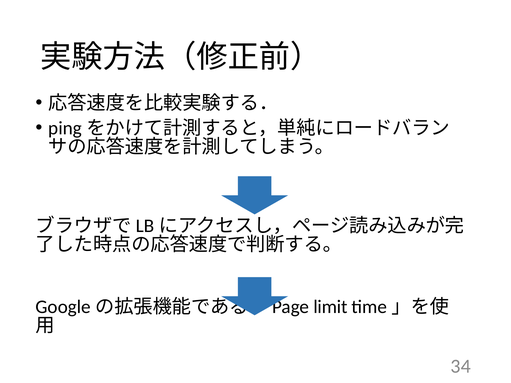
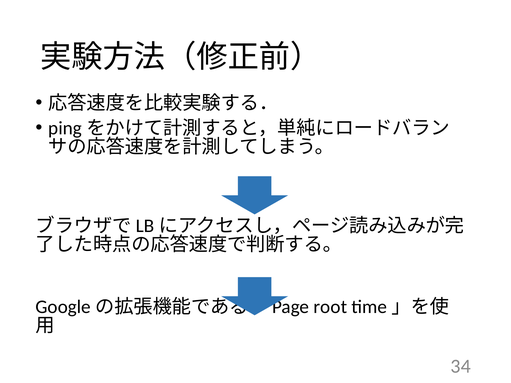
limit: limit -> root
